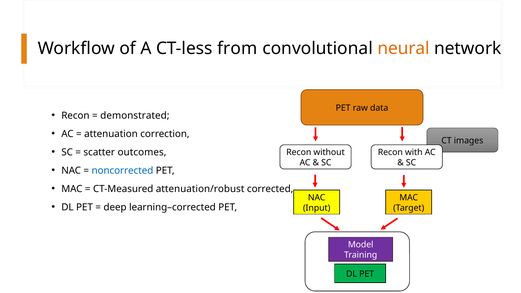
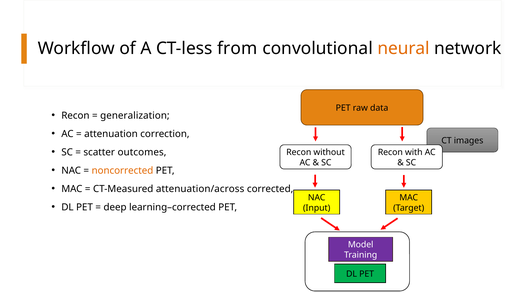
demonstrated: demonstrated -> generalization
noncorrected colour: blue -> orange
attenuation/robust: attenuation/robust -> attenuation/across
